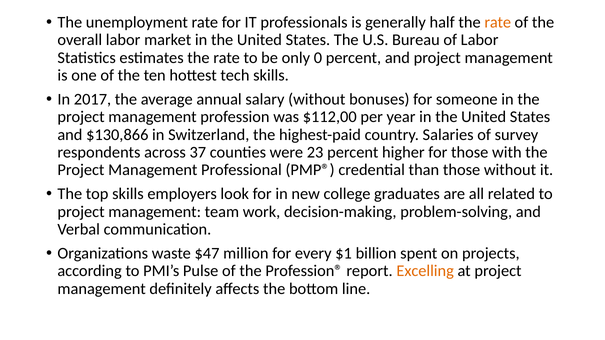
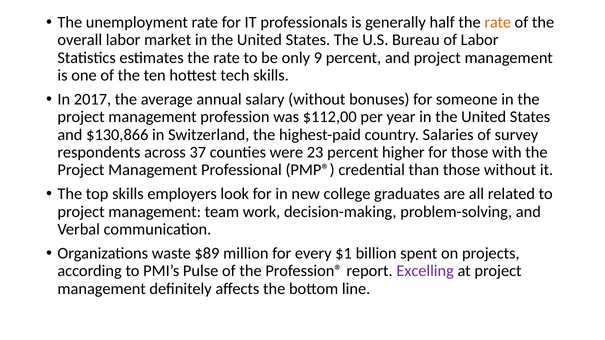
0: 0 -> 9
$47: $47 -> $89
Excelling colour: orange -> purple
